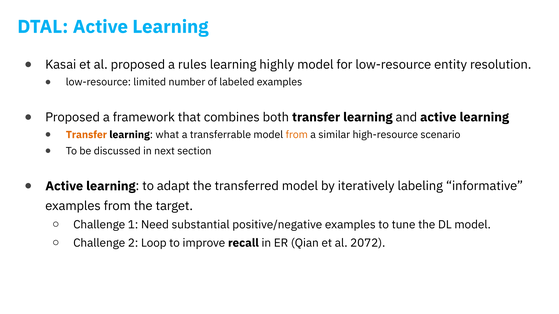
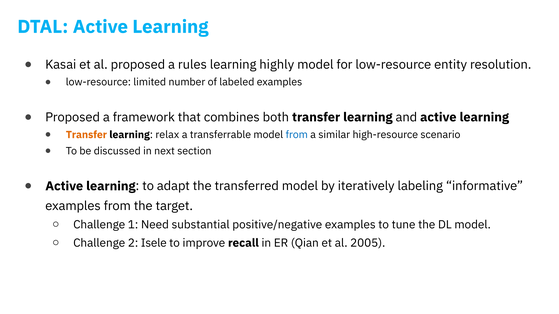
what: what -> relax
from at (297, 135) colour: orange -> blue
Loop: Loop -> Isele
2072: 2072 -> 2005
